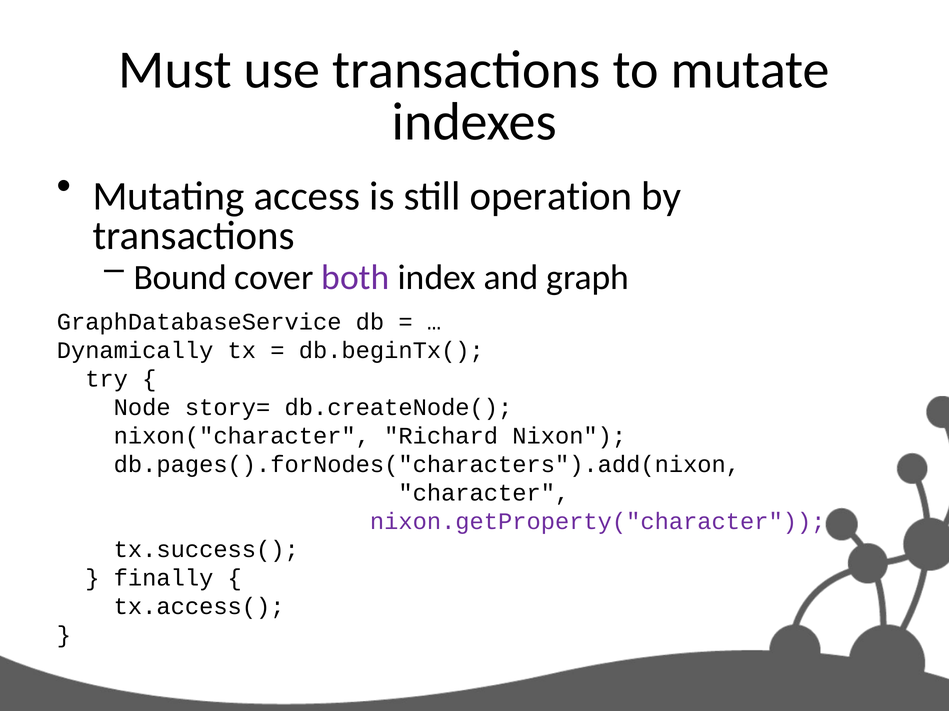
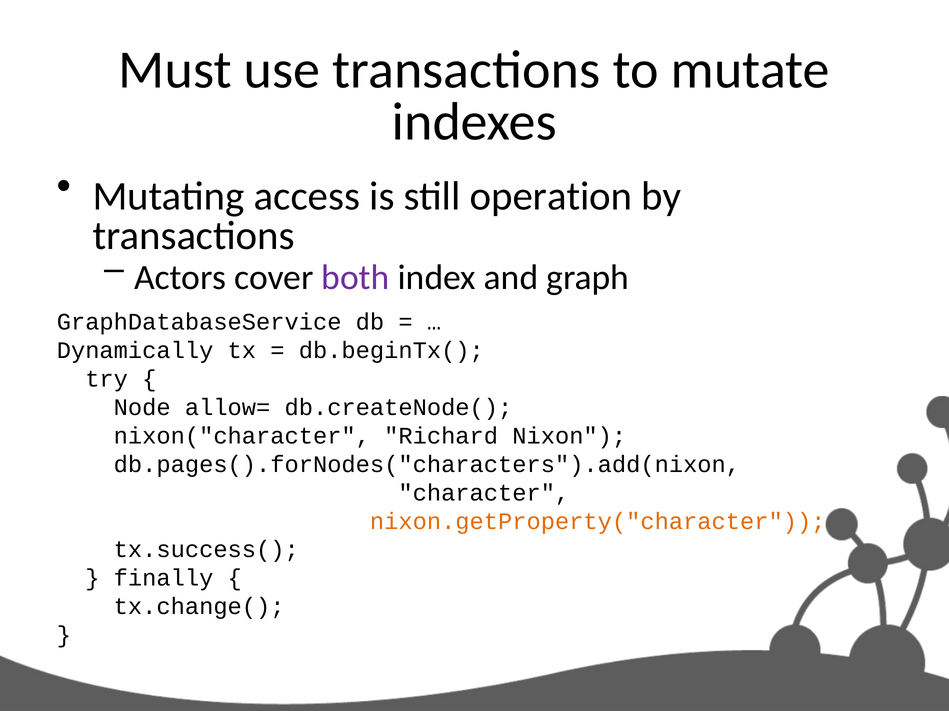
Bound: Bound -> Actors
story=: story= -> allow=
nixon.getProperty("character colour: purple -> orange
tx.access(: tx.access( -> tx.change(
